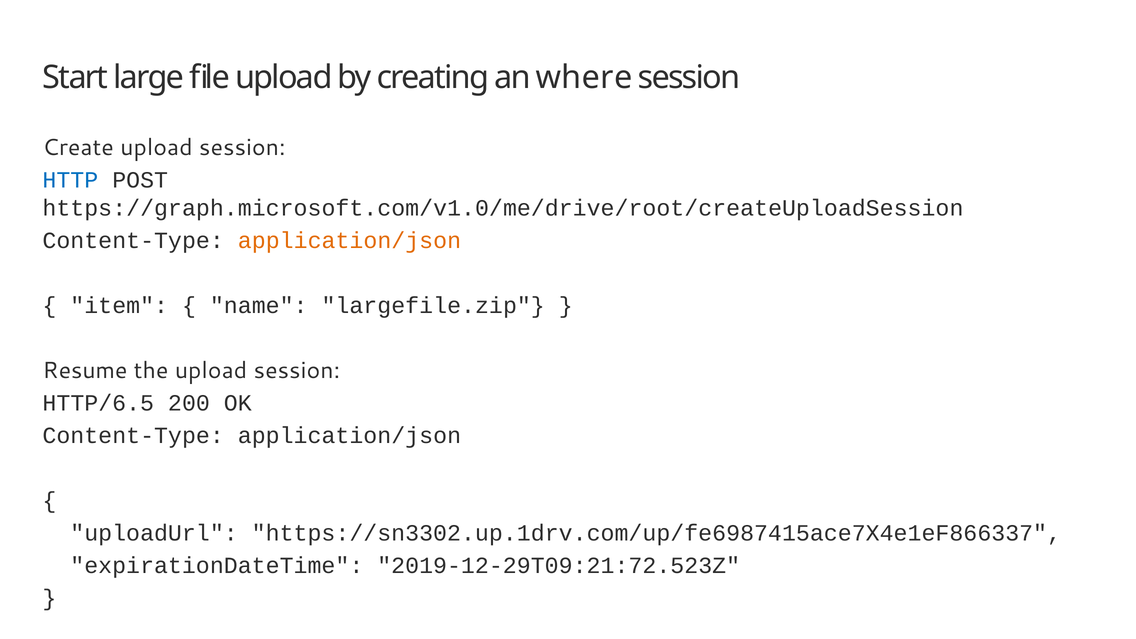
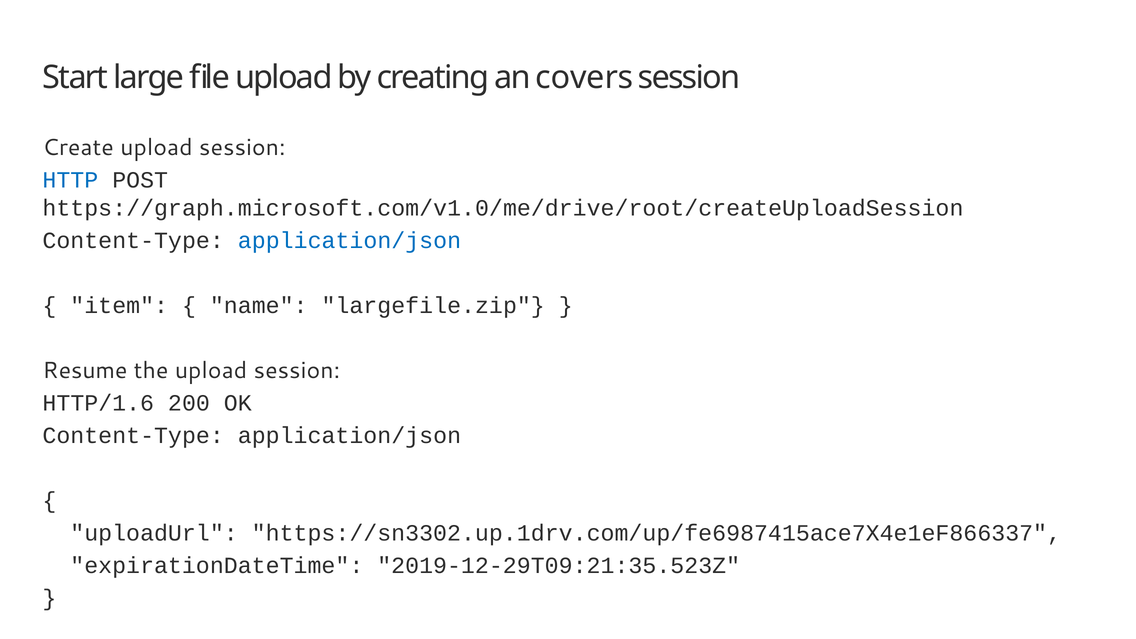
where: where -> covers
application/json at (349, 241) colour: orange -> blue
HTTP/6.5: HTTP/6.5 -> HTTP/1.6
2019-12-29T09:21:72.523Z: 2019-12-29T09:21:72.523Z -> 2019-12-29T09:21:35.523Z
